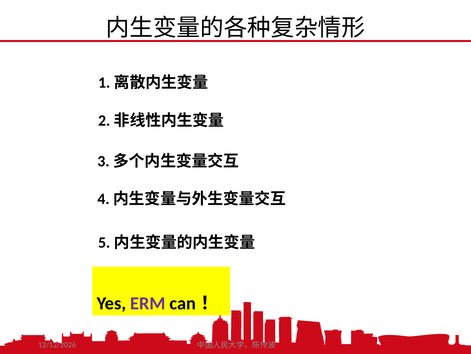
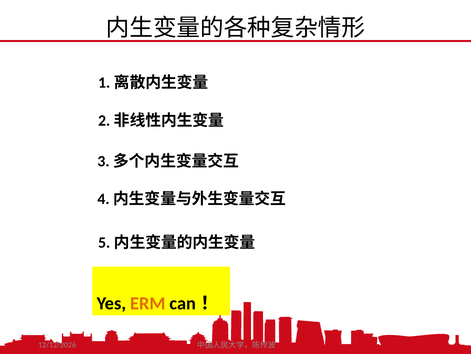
ERM colour: purple -> orange
